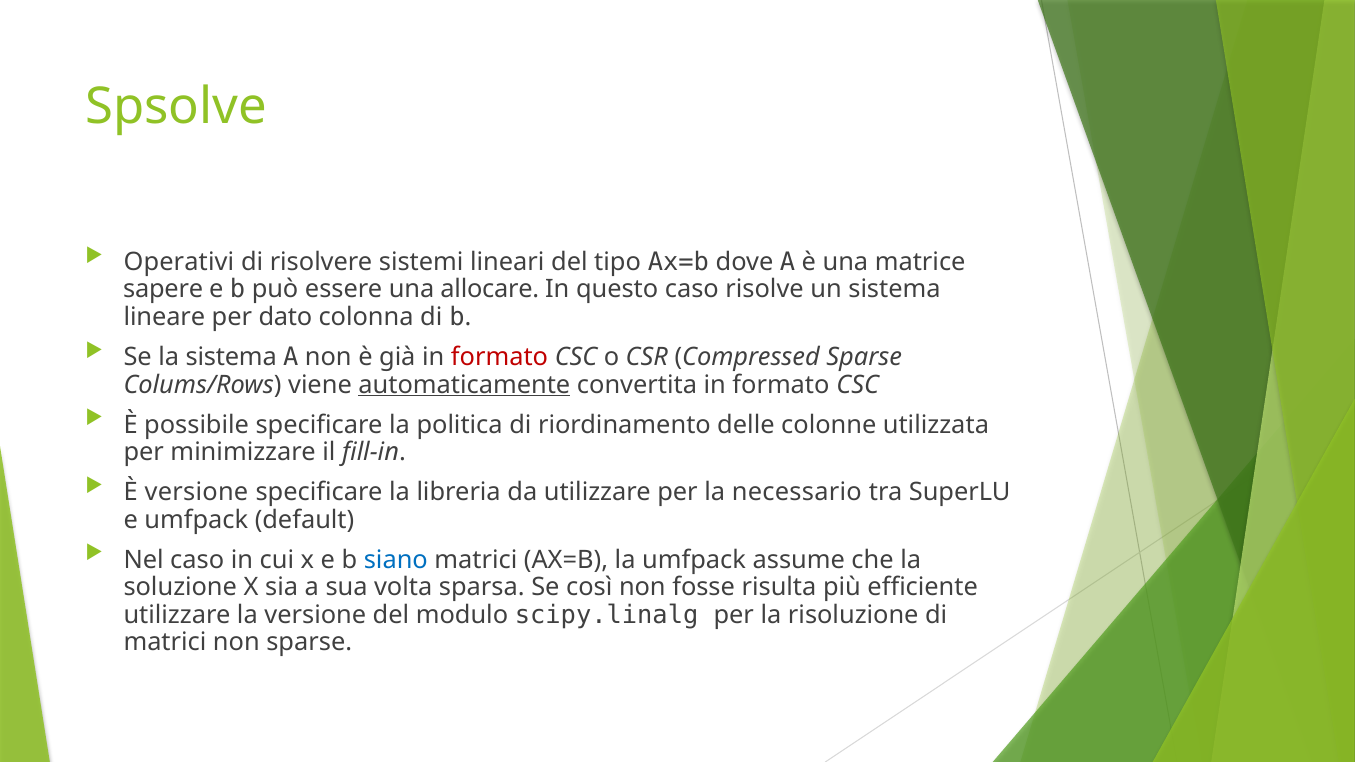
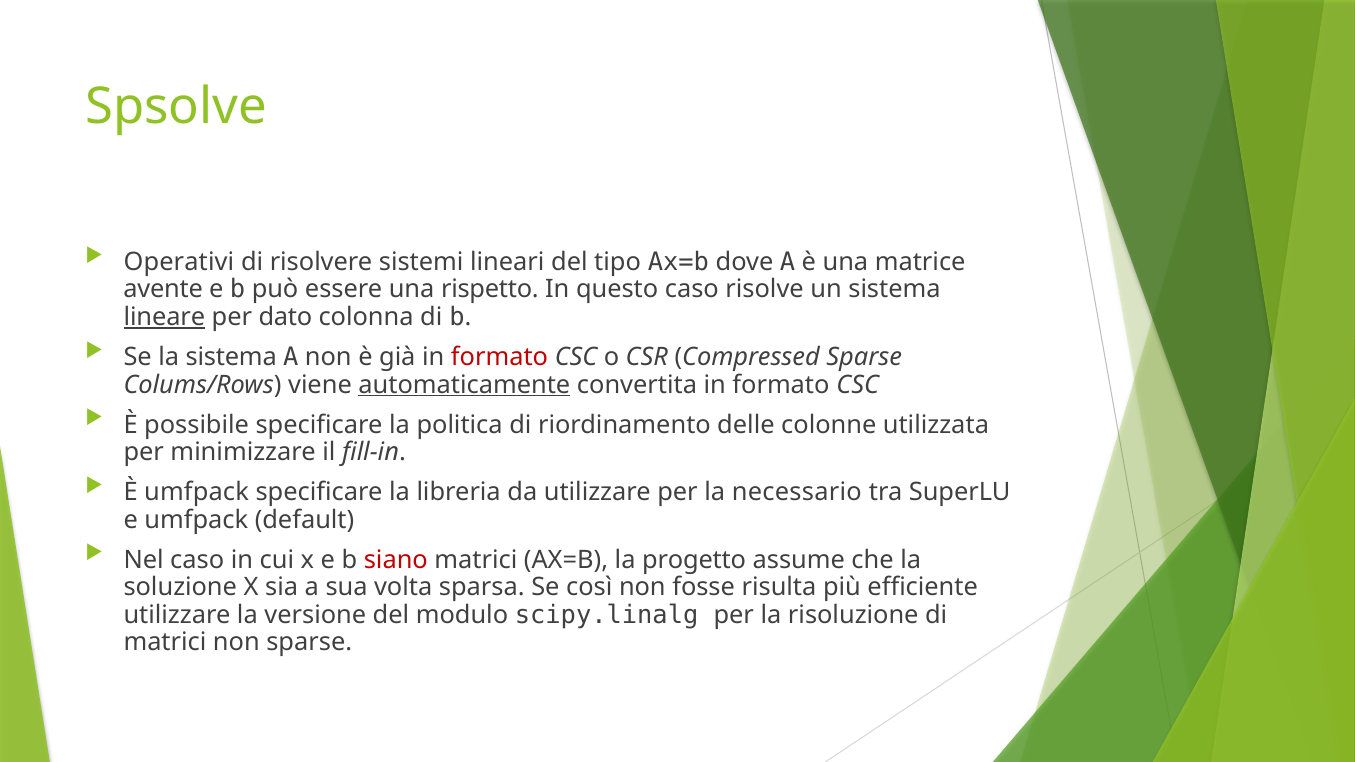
sapere: sapere -> avente
allocare: allocare -> rispetto
lineare underline: none -> present
È versione: versione -> umfpack
siano colour: blue -> red
la umfpack: umfpack -> progetto
